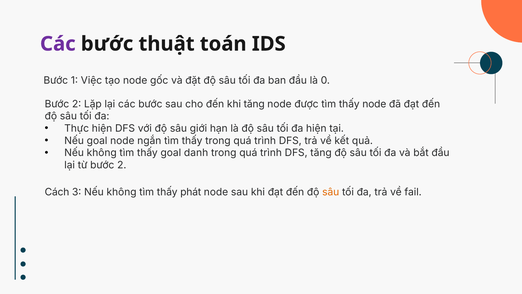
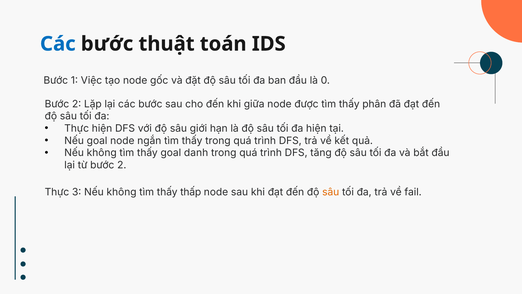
Các at (58, 44) colour: purple -> blue
khi tăng: tăng -> giữa
thấy node: node -> phân
Cách at (57, 192): Cách -> Thực
phát: phát -> thấp
